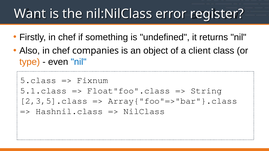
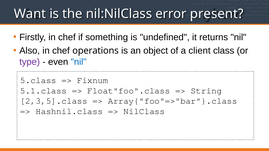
register: register -> present
companies: companies -> operations
type colour: orange -> purple
